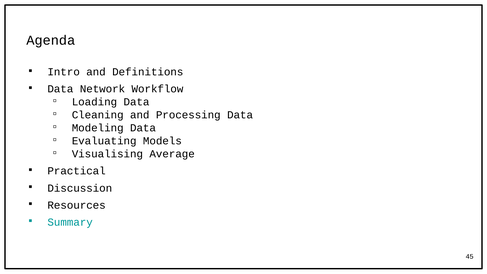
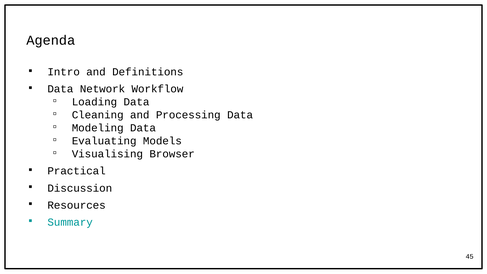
Average: Average -> Browser
